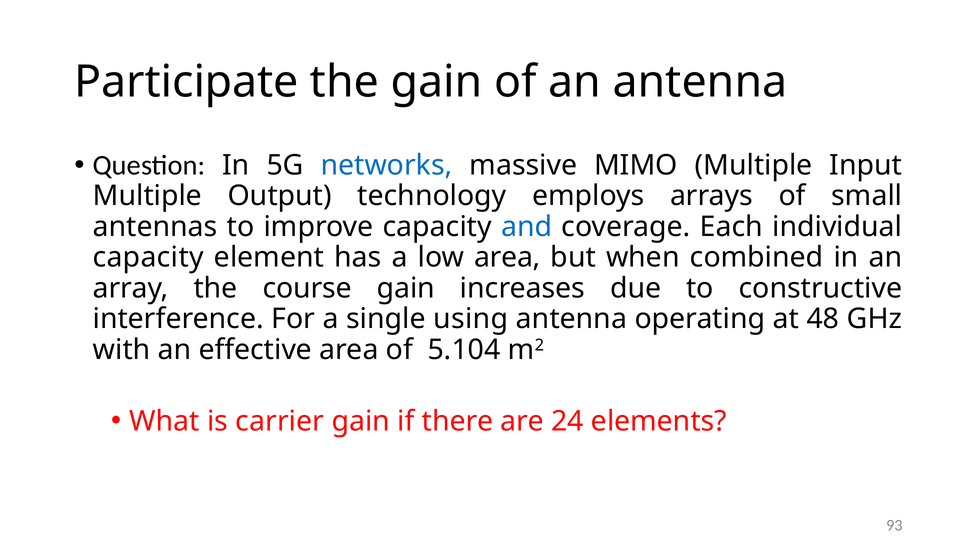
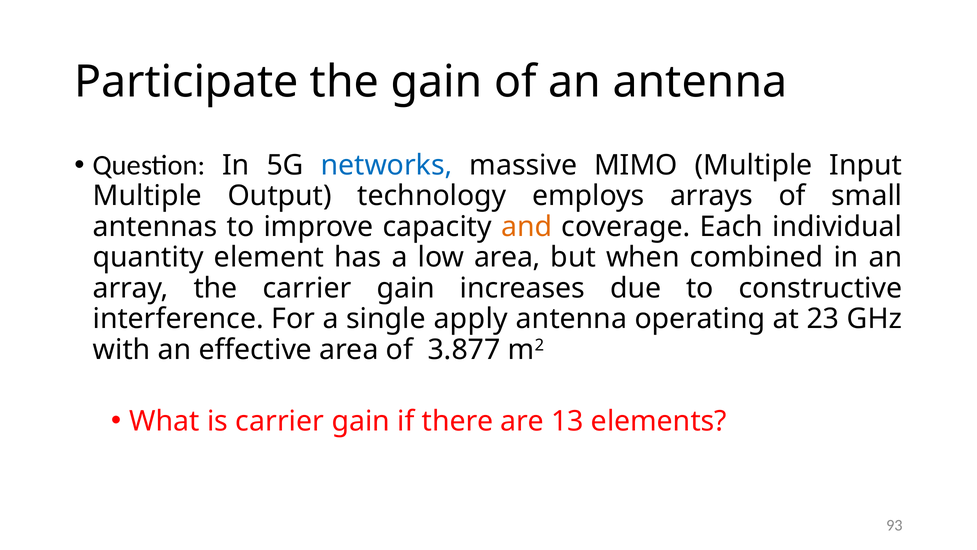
and colour: blue -> orange
capacity at (148, 257): capacity -> quantity
the course: course -> carrier
using: using -> apply
48: 48 -> 23
5.104: 5.104 -> 3.877
24: 24 -> 13
